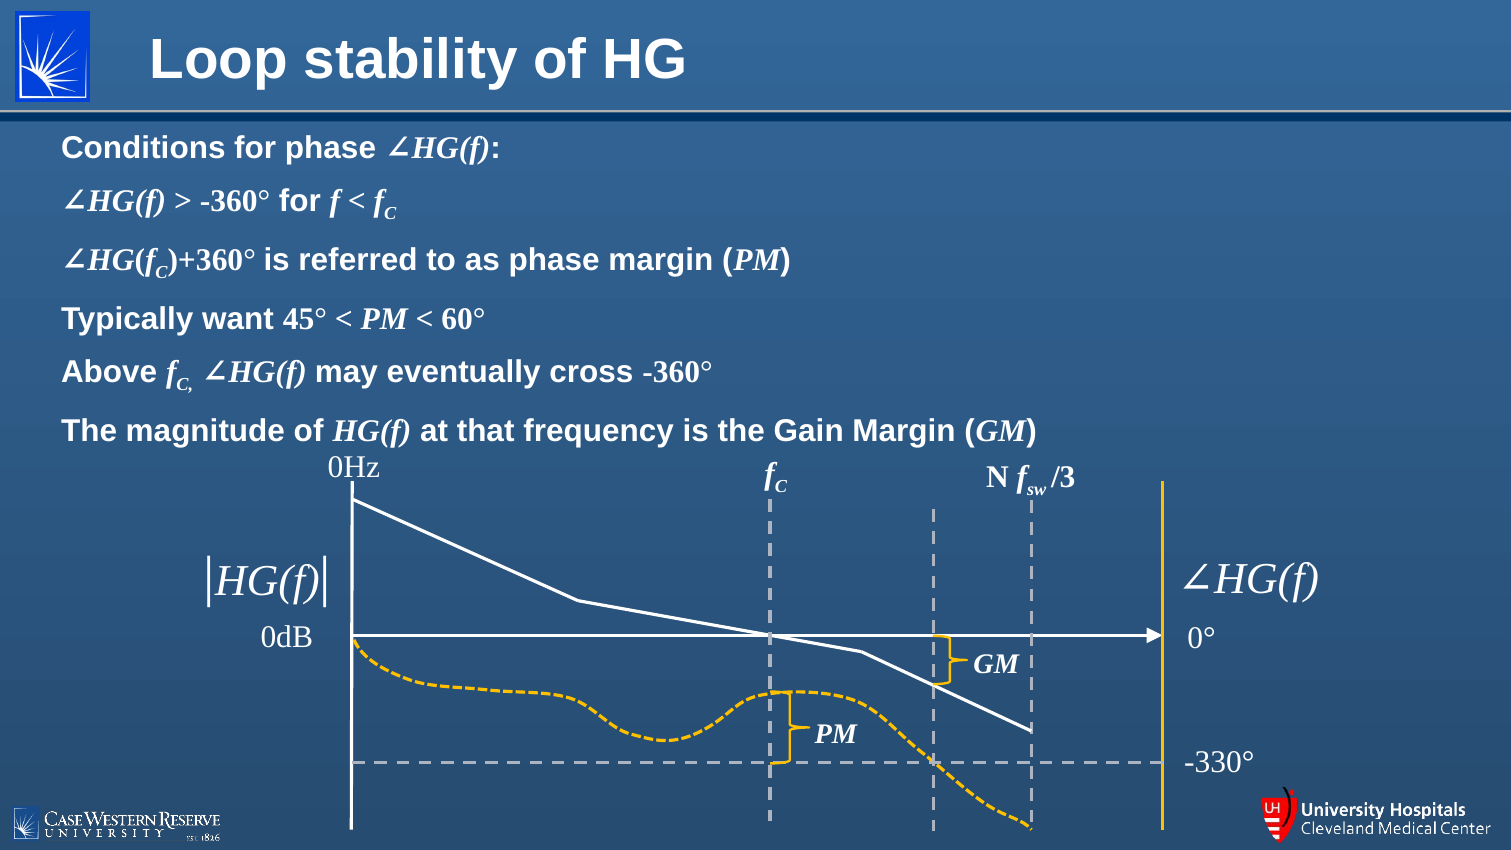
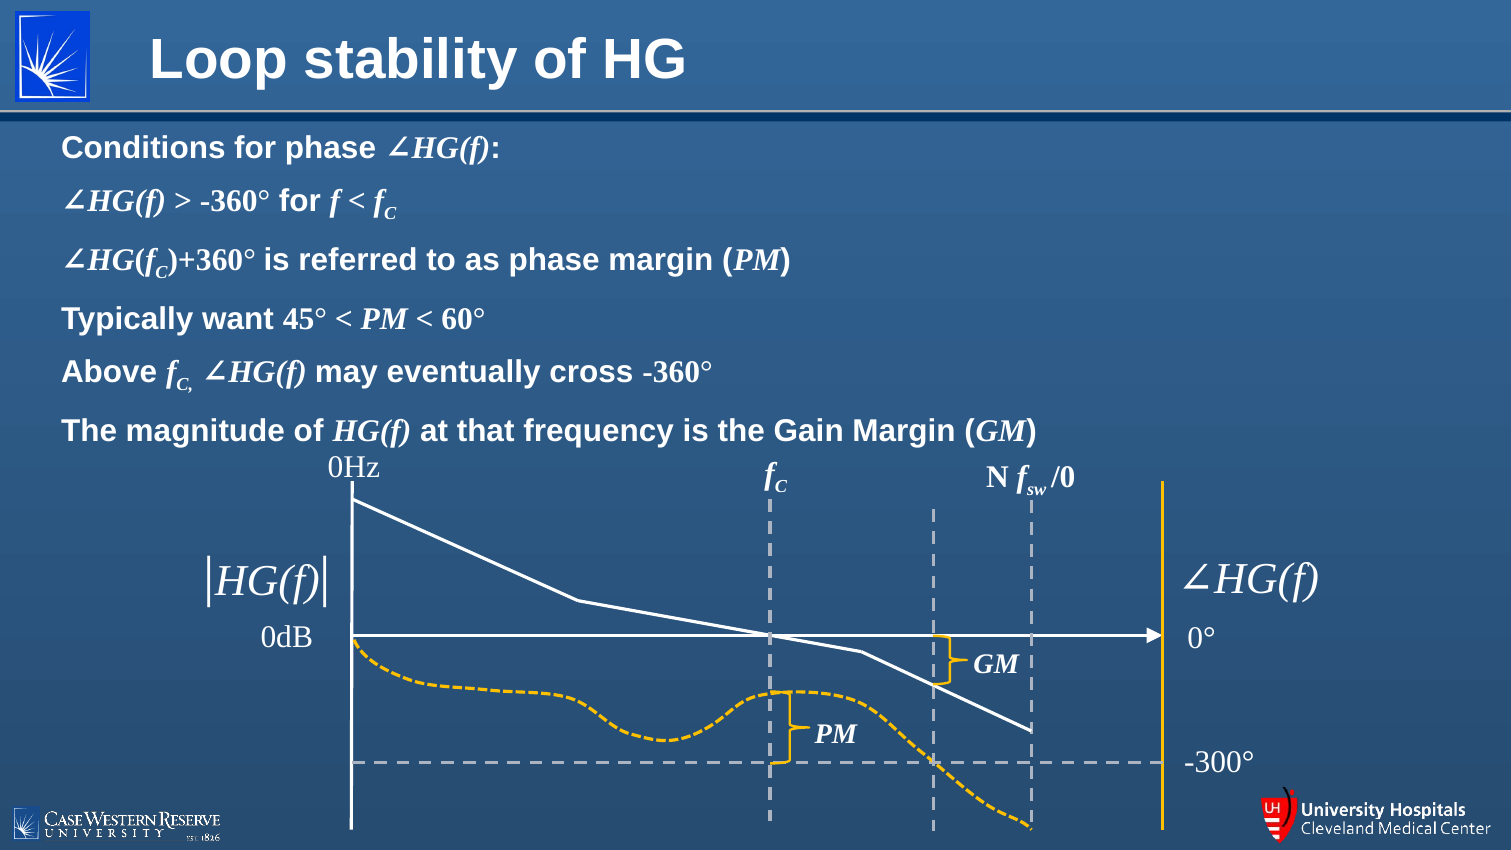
/3: /3 -> /0
-330°: -330° -> -300°
